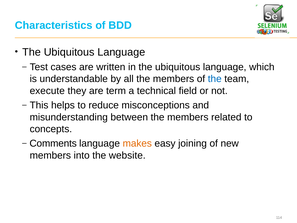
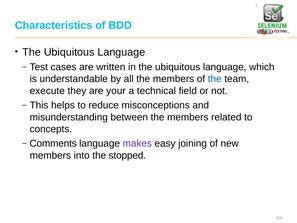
term: term -> your
makes colour: orange -> purple
website: website -> stopped
